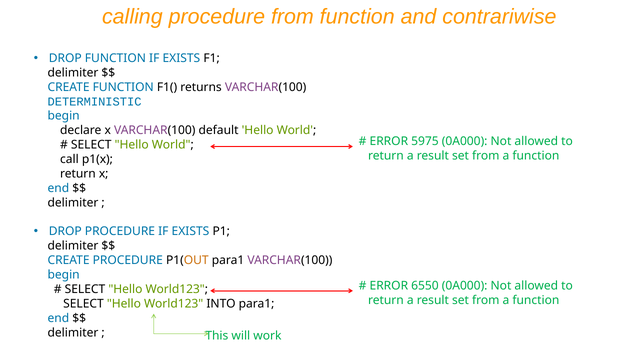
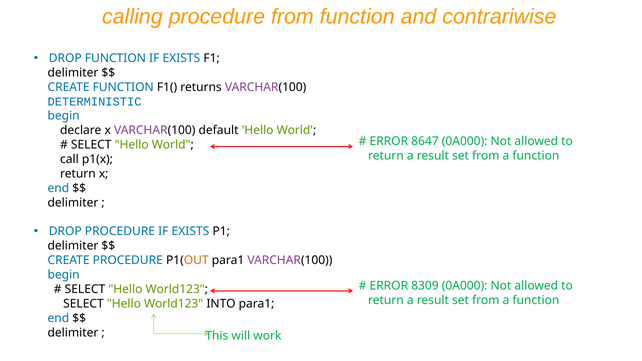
5975: 5975 -> 8647
6550: 6550 -> 8309
